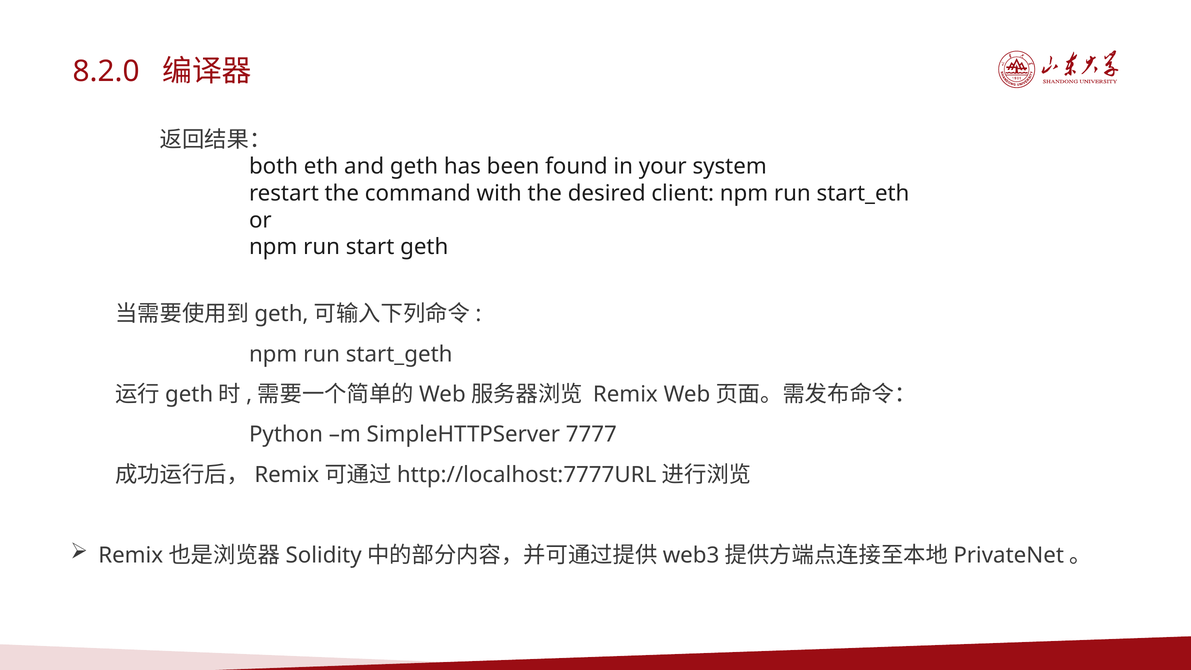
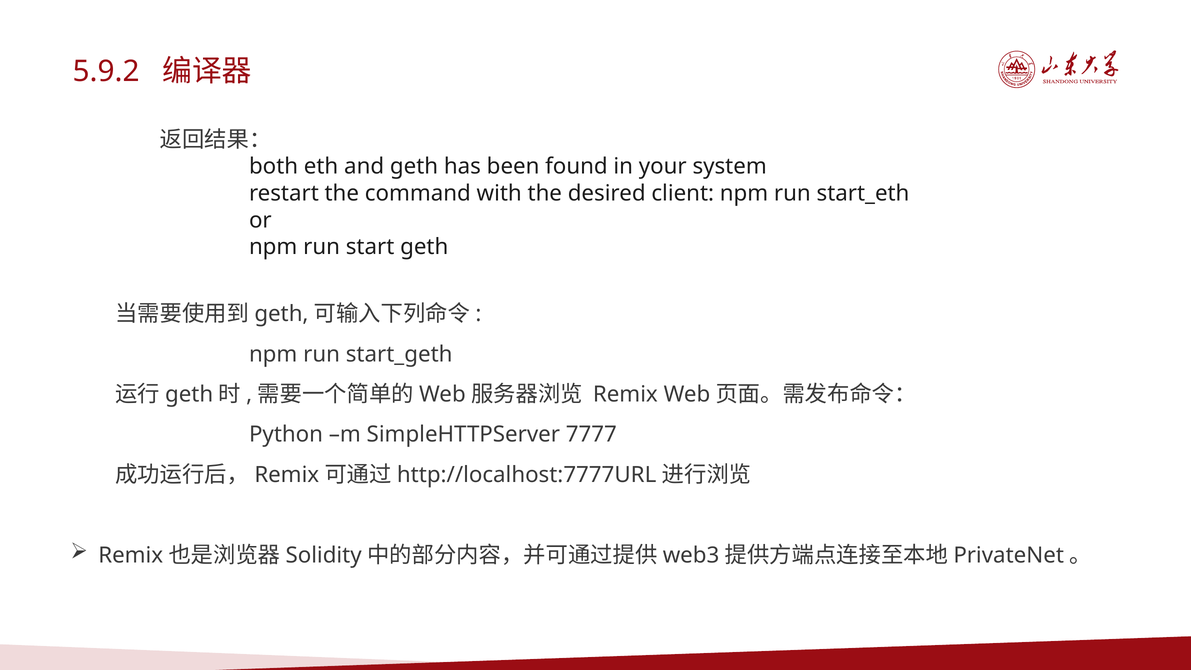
8.2.0: 8.2.0 -> 5.9.2
